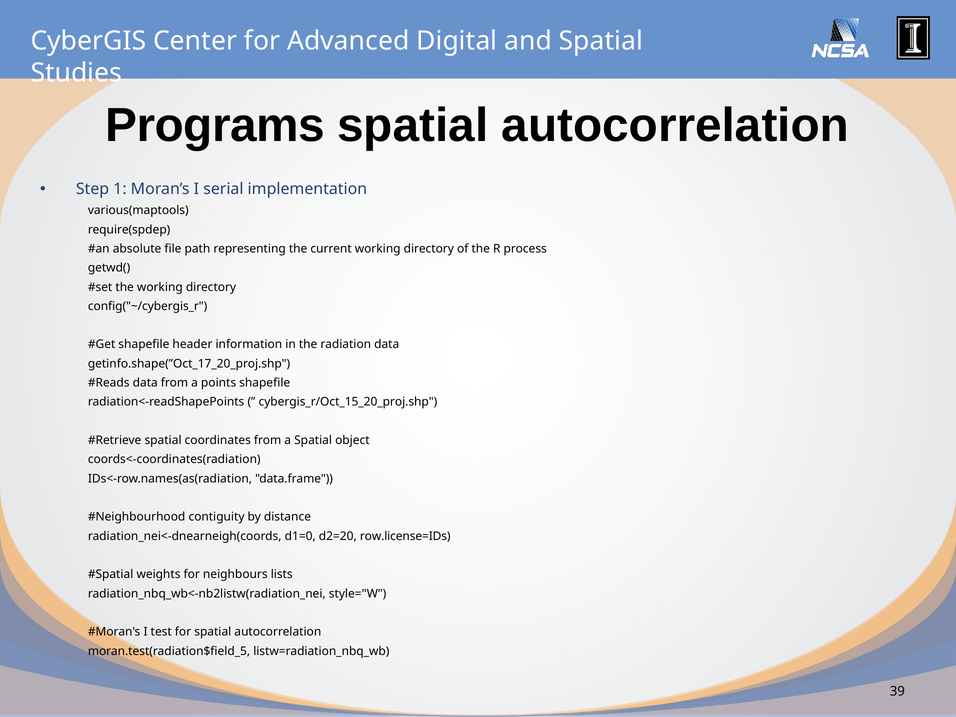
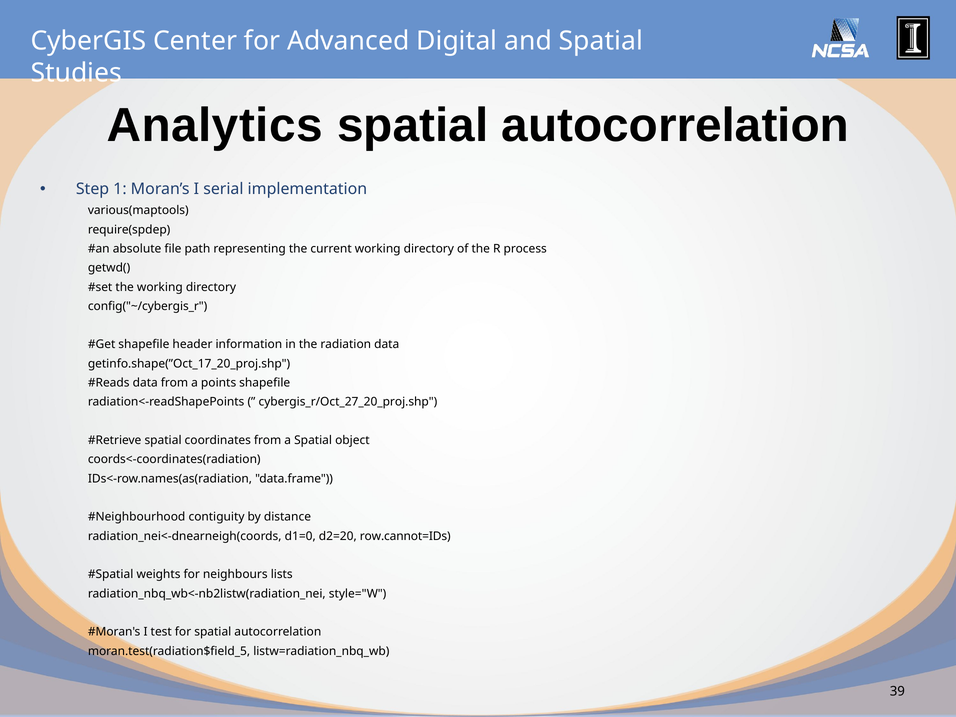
Programs: Programs -> Analytics
cybergis_r/Oct_15_20_proj.shp: cybergis_r/Oct_15_20_proj.shp -> cybergis_r/Oct_27_20_proj.shp
row.license=IDs: row.license=IDs -> row.cannot=IDs
